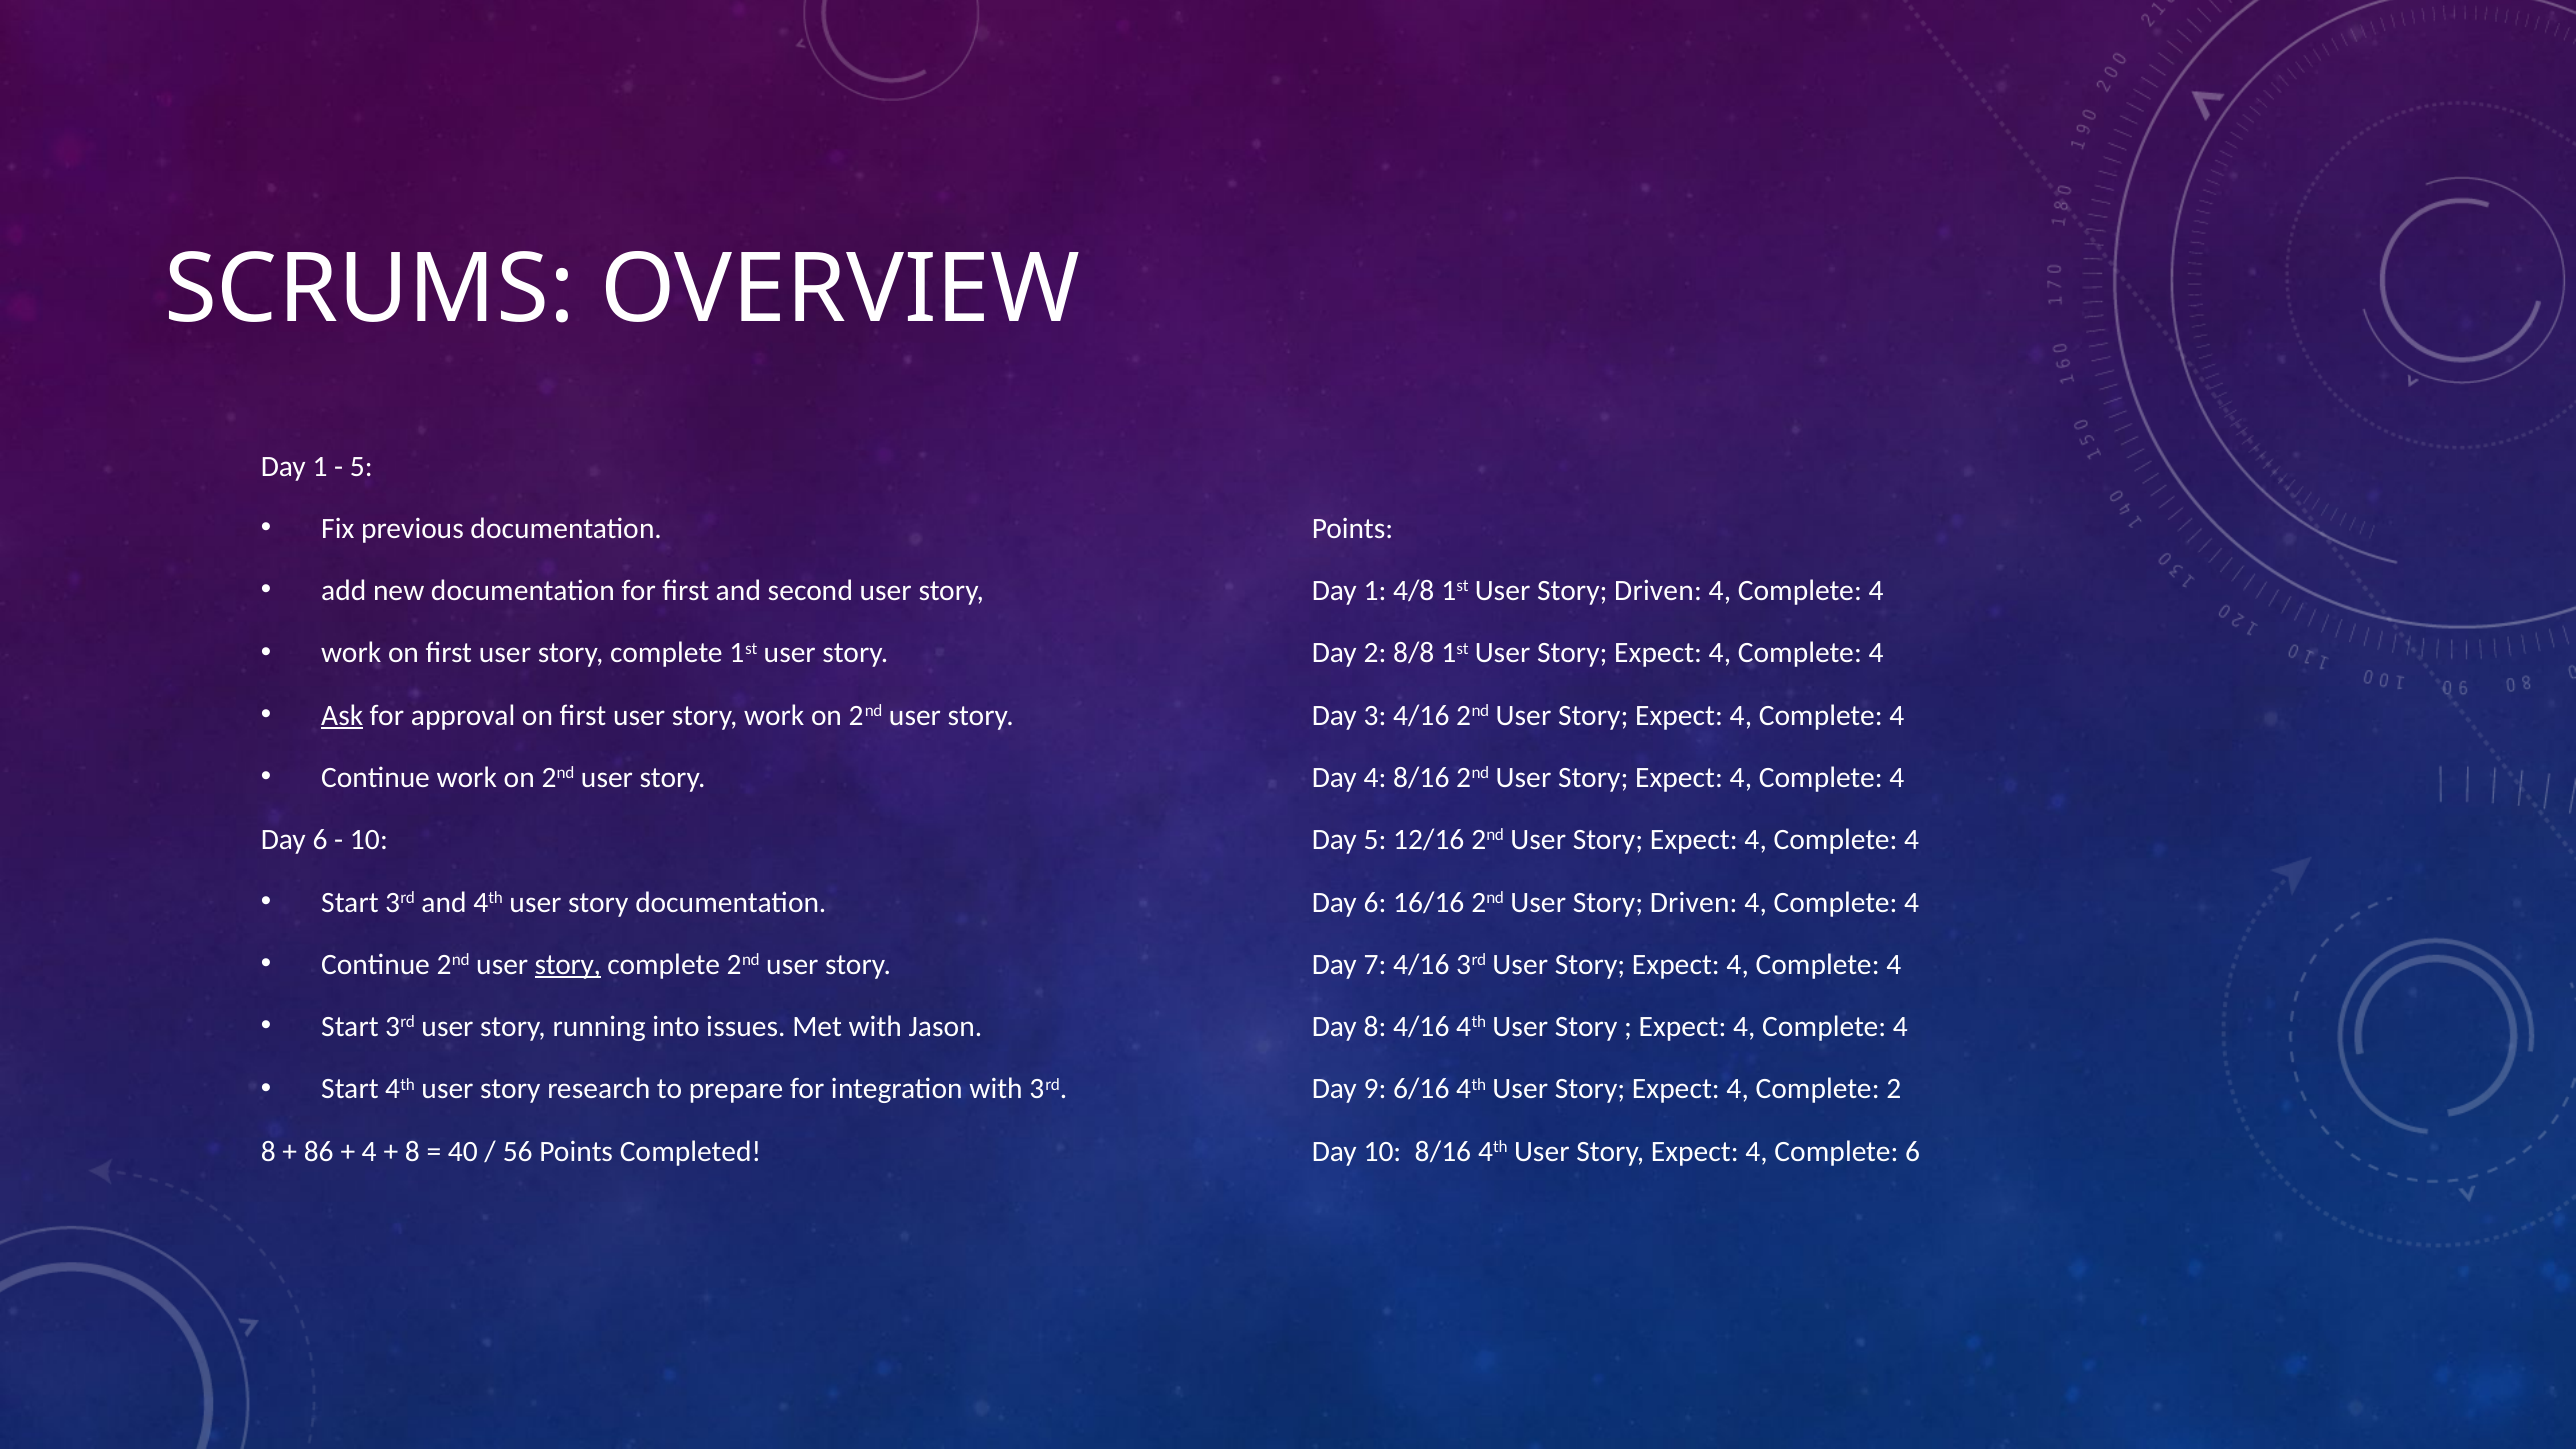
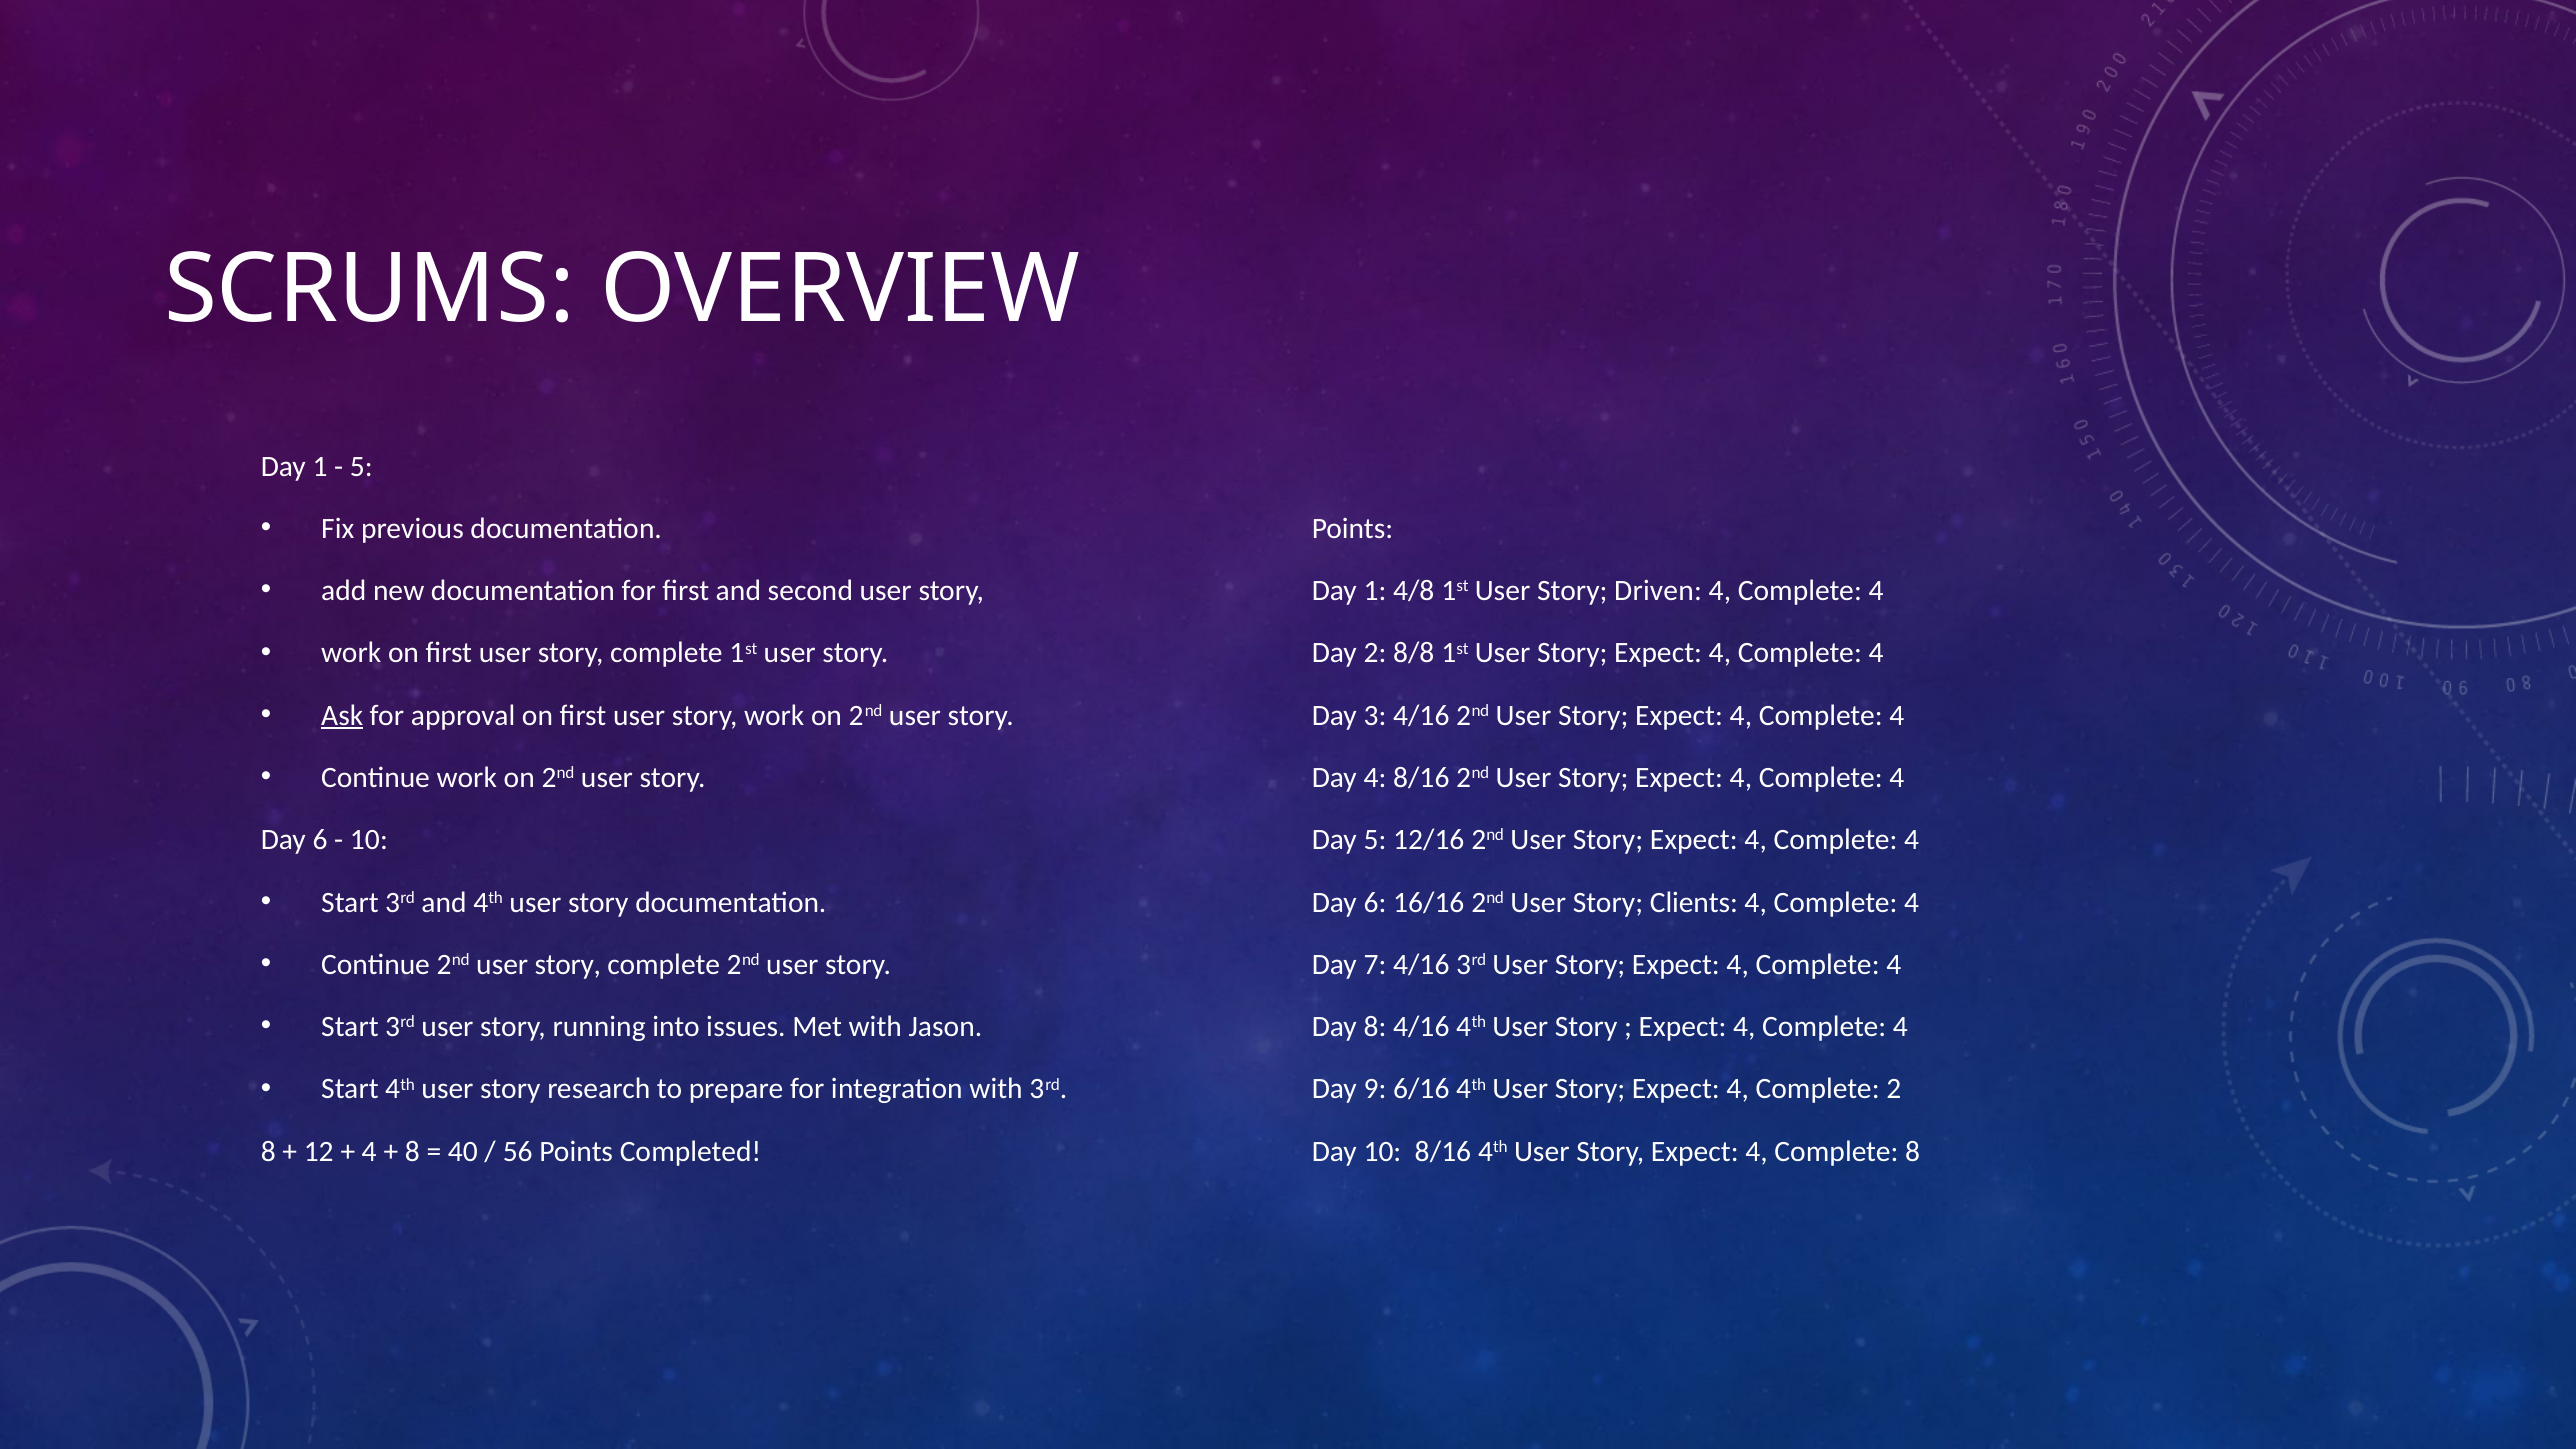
2nd User Story Driven: Driven -> Clients
story at (568, 965) underline: present -> none
86: 86 -> 12
Complete 6: 6 -> 8
